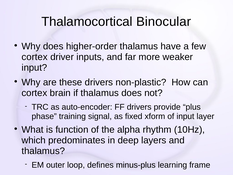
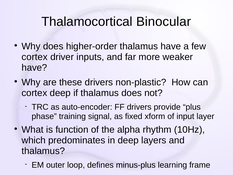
input at (34, 68): input -> have
cortex brain: brain -> deep
